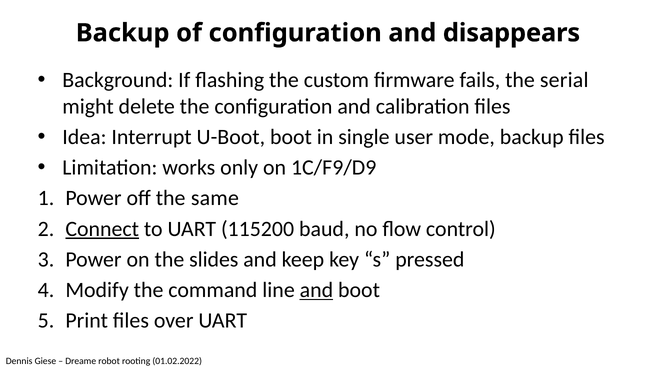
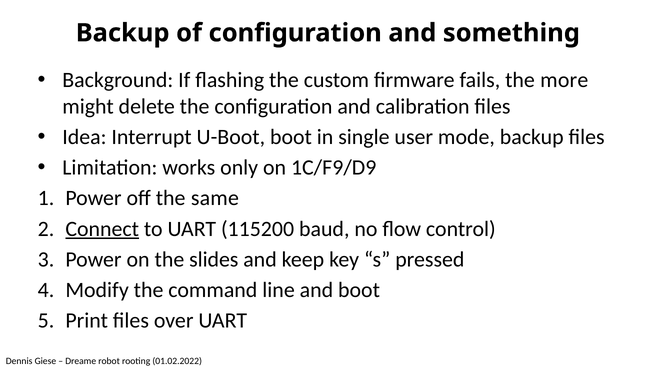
disappears: disappears -> something
serial: serial -> more
and at (316, 290) underline: present -> none
